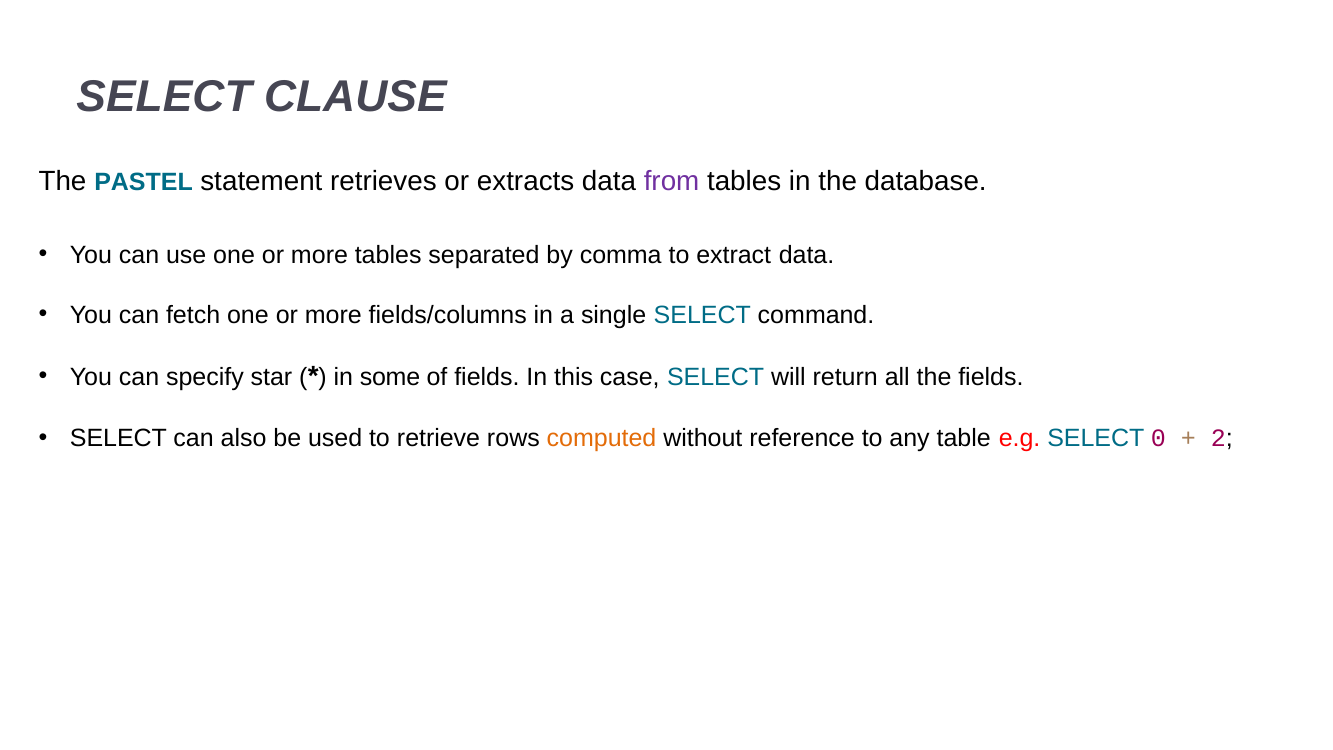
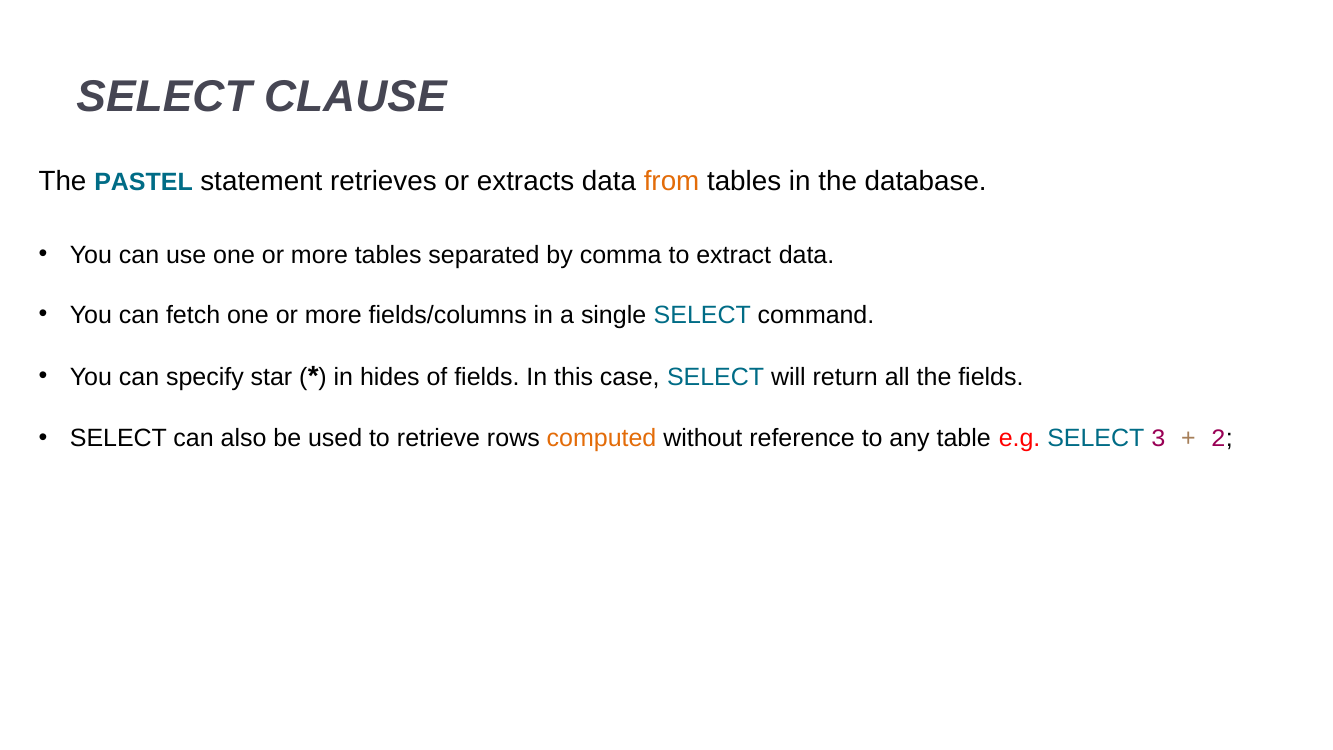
from colour: purple -> orange
some: some -> hides
0: 0 -> 3
